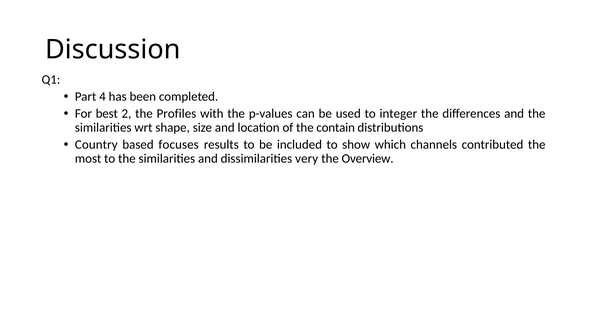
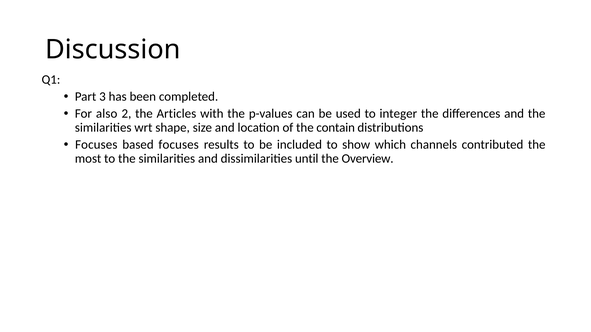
4: 4 -> 3
best: best -> also
Profiles: Profiles -> Articles
Country at (96, 145): Country -> Focuses
very: very -> until
